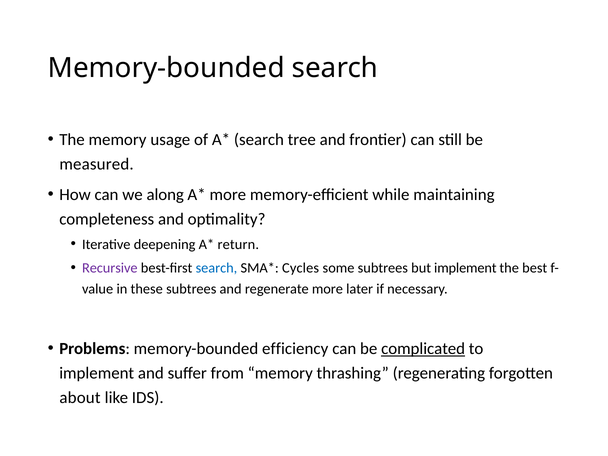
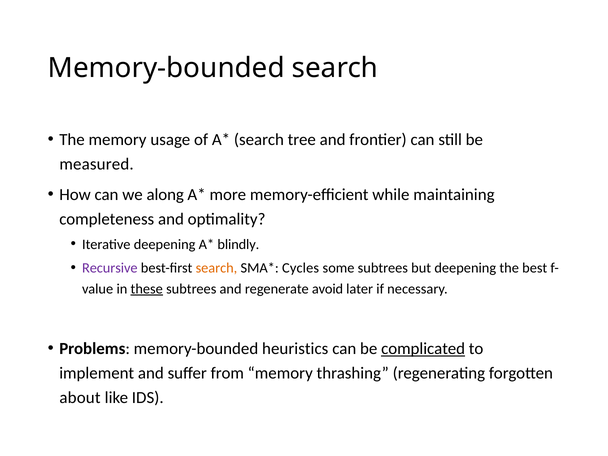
return: return -> blindly
search at (216, 268) colour: blue -> orange
but implement: implement -> deepening
these underline: none -> present
regenerate more: more -> avoid
efficiency: efficiency -> heuristics
